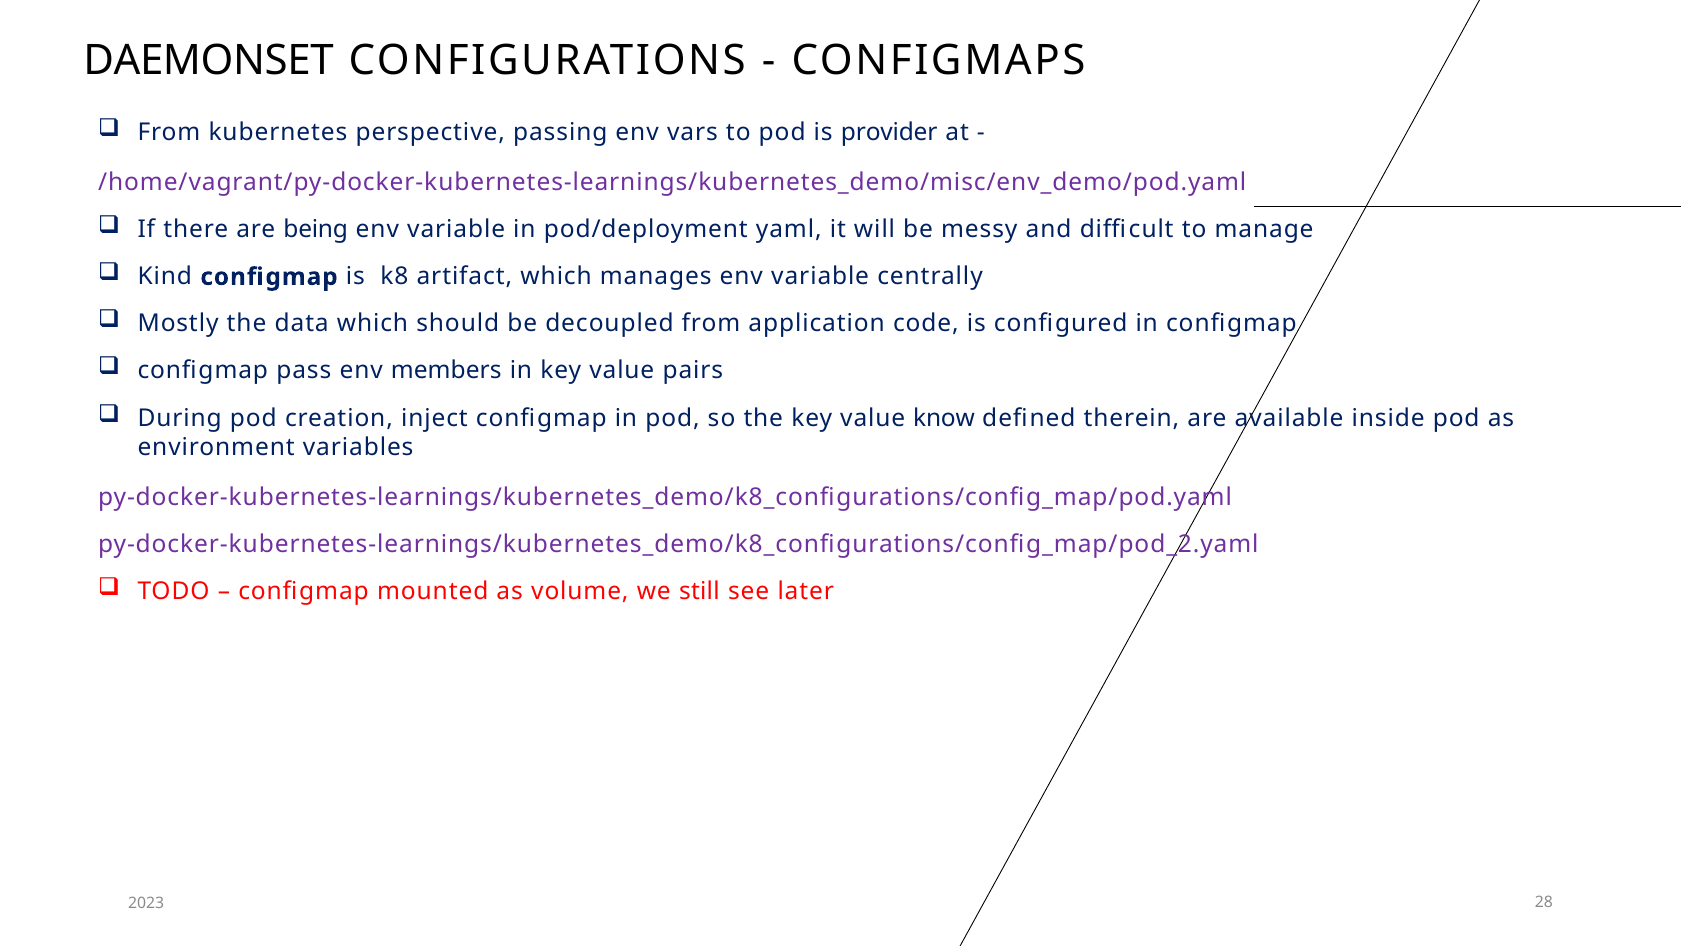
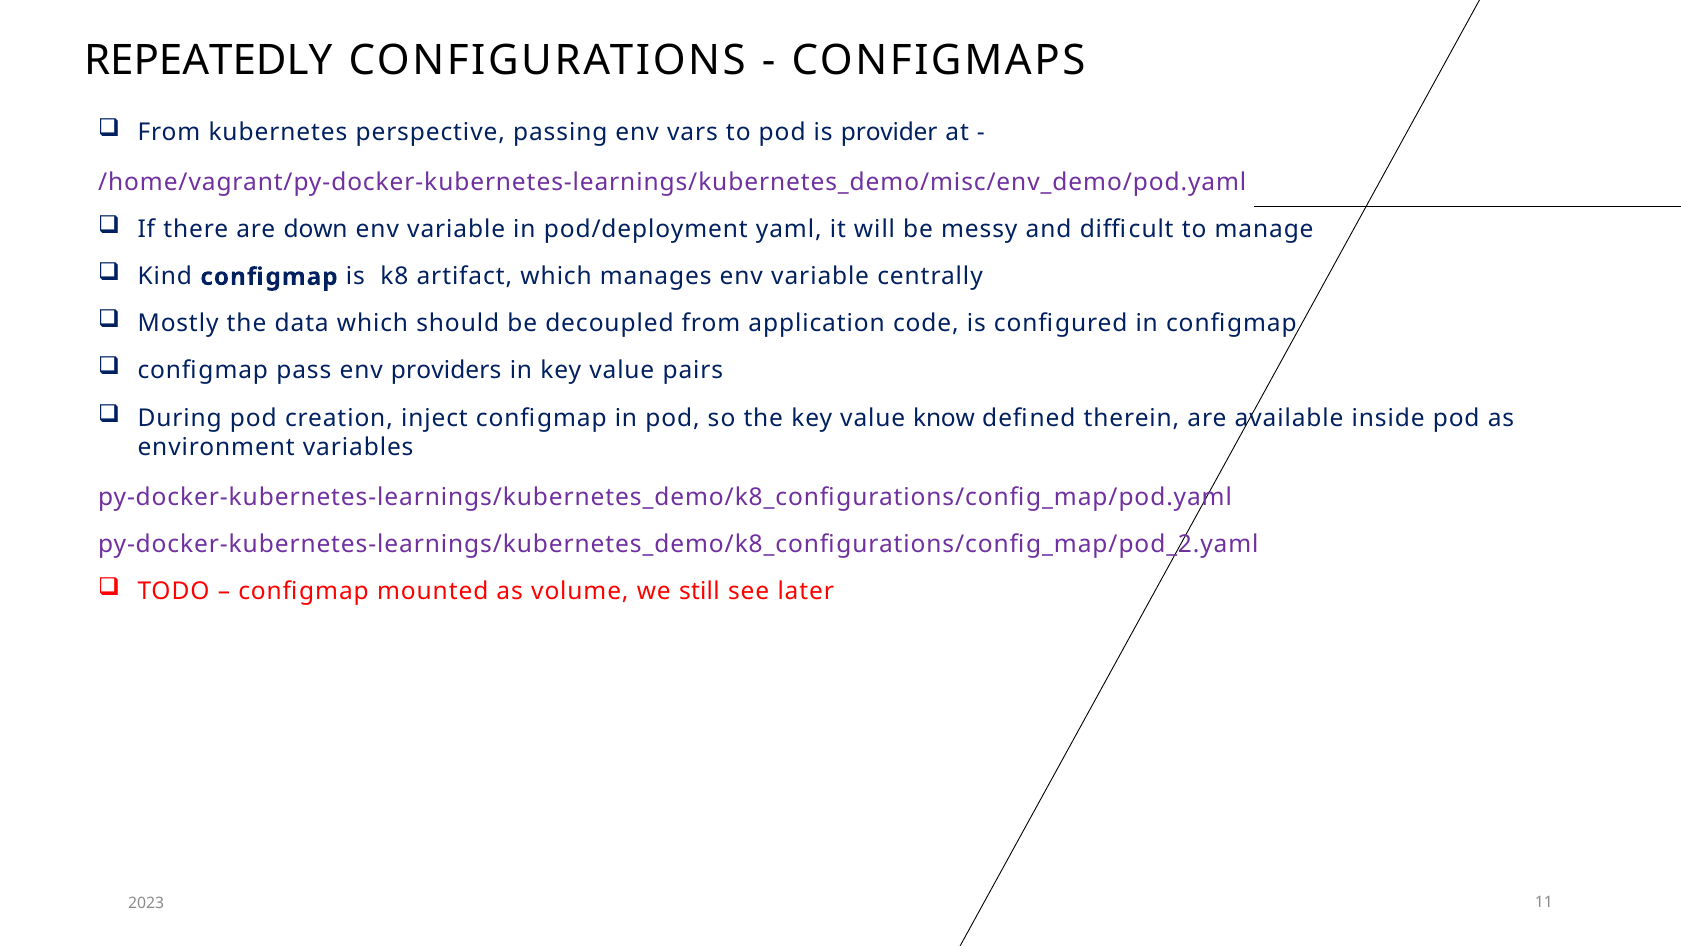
DAEMONSET: DAEMONSET -> REPEATEDLY
being: being -> down
members: members -> providers
28: 28 -> 11
